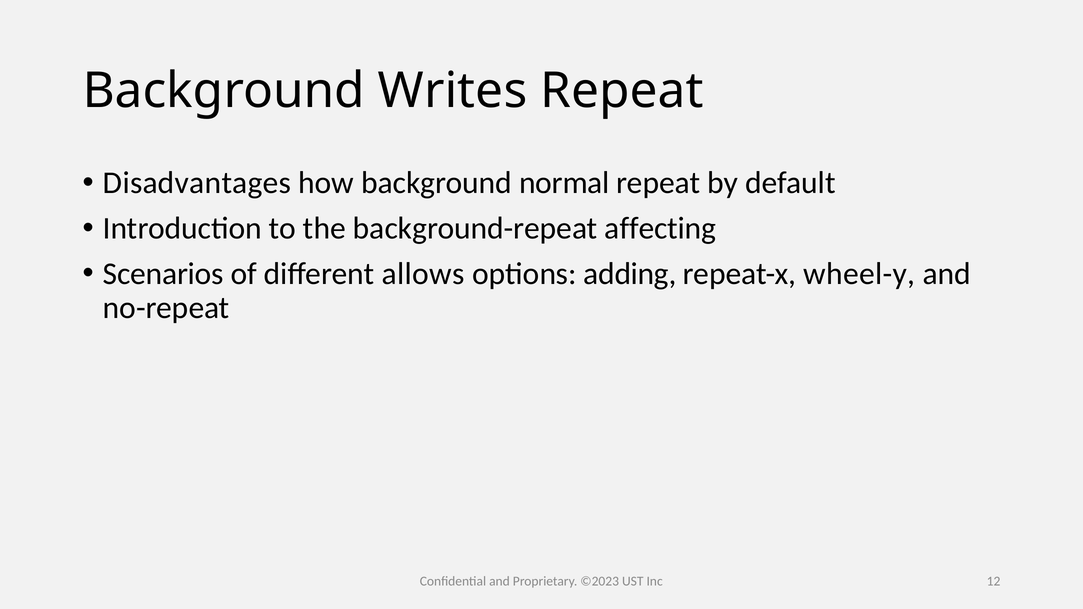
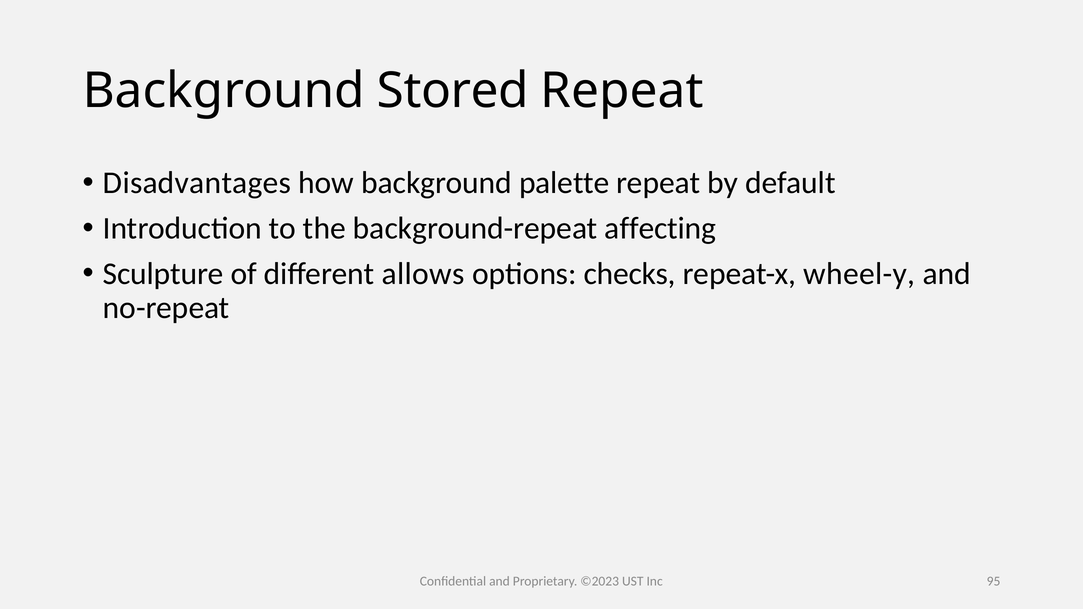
Writes: Writes -> Stored
normal: normal -> palette
Scenarios: Scenarios -> Sculpture
adding: adding -> checks
12: 12 -> 95
